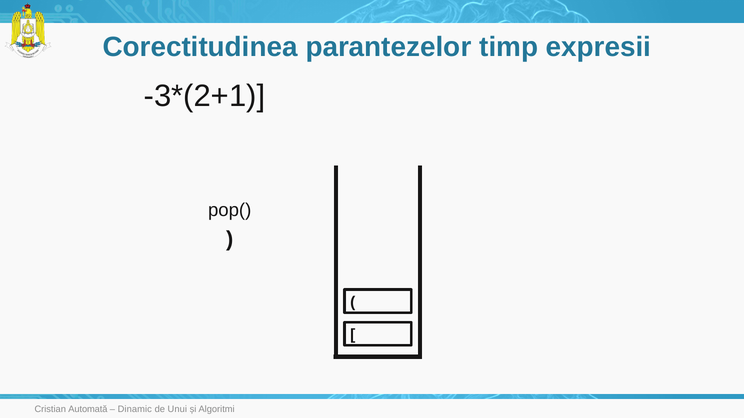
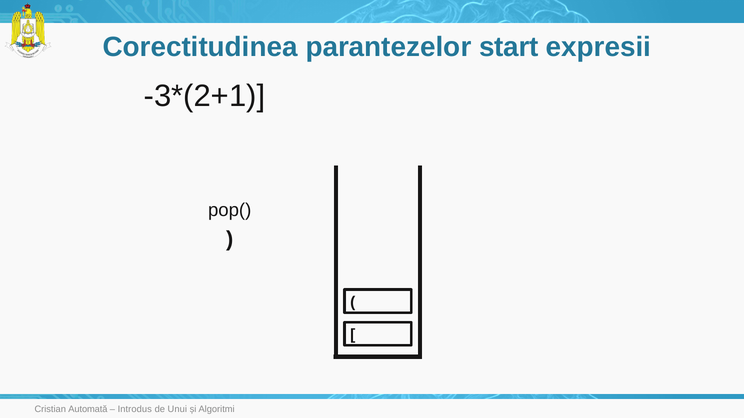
timp: timp -> start
Dinamic: Dinamic -> Introdus
